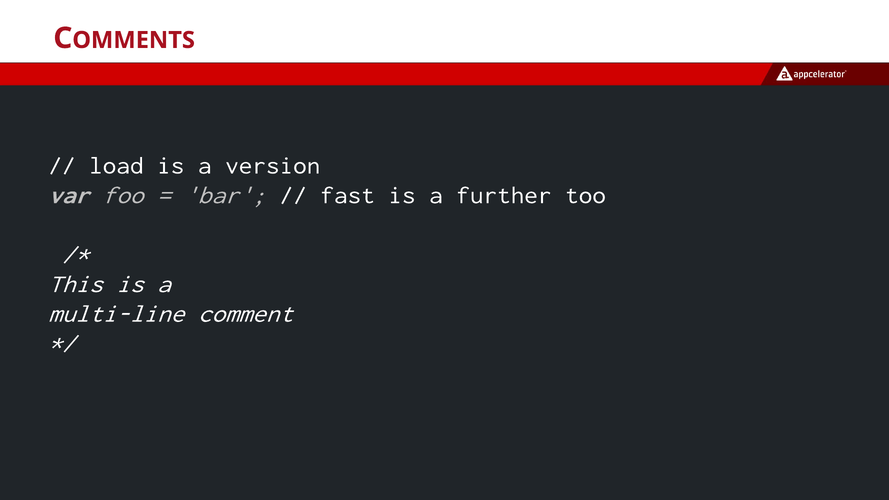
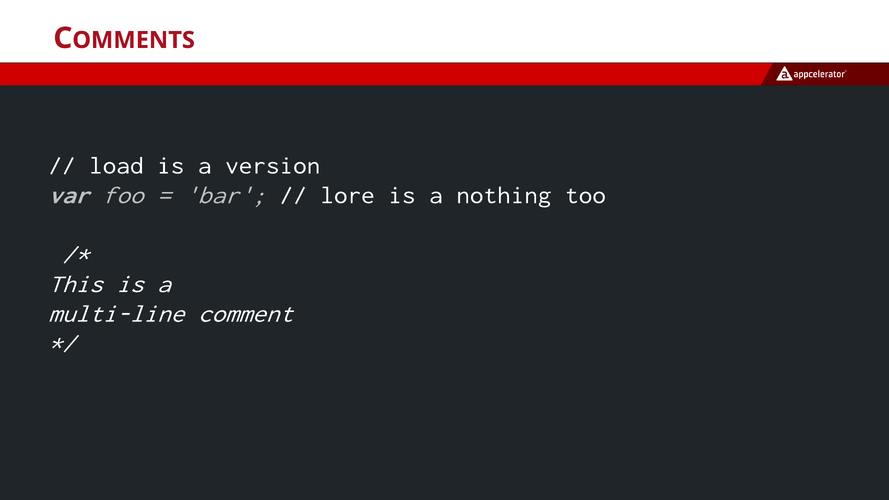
fast: fast -> lore
further: further -> nothing
